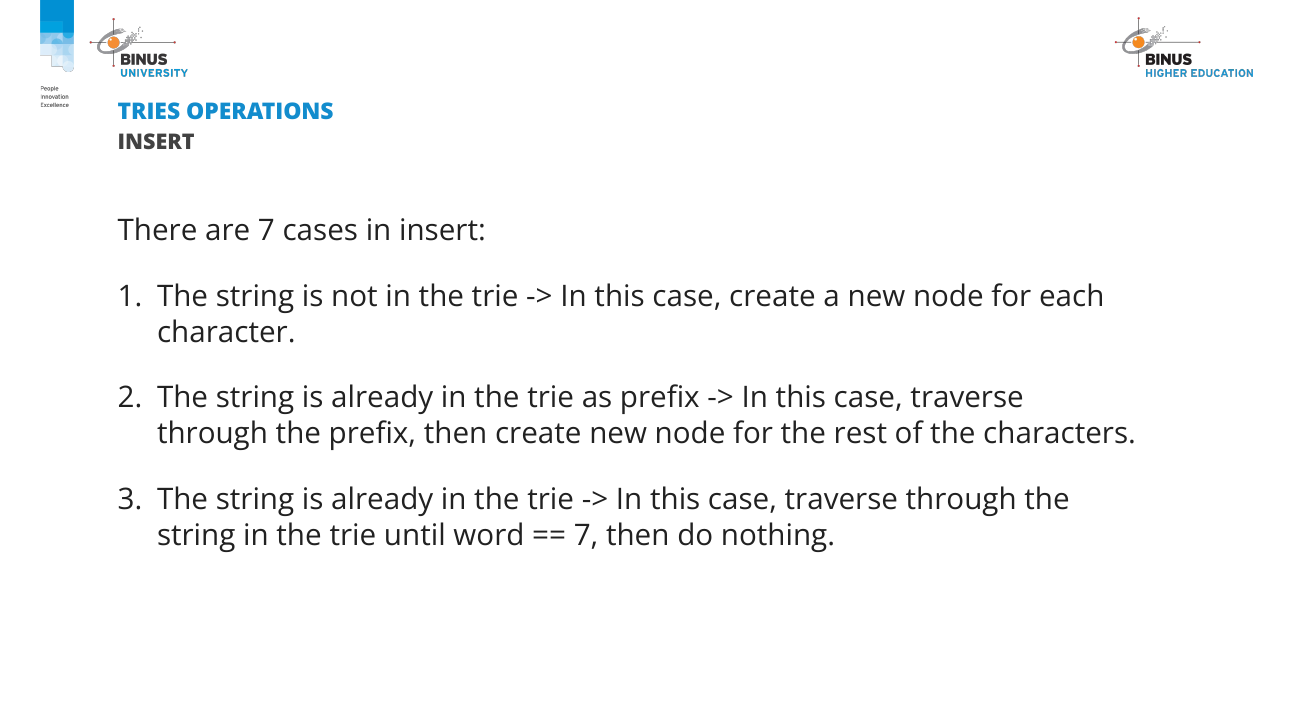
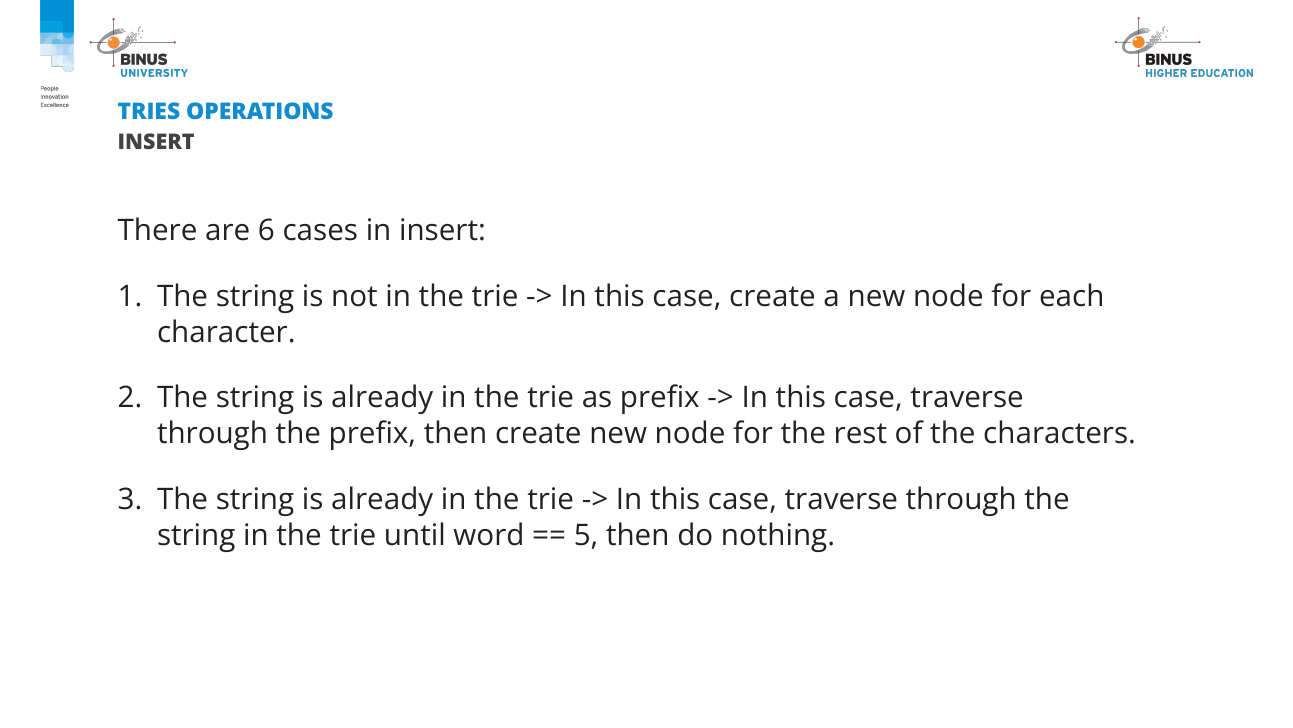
are 7: 7 -> 6
7 at (586, 535): 7 -> 5
